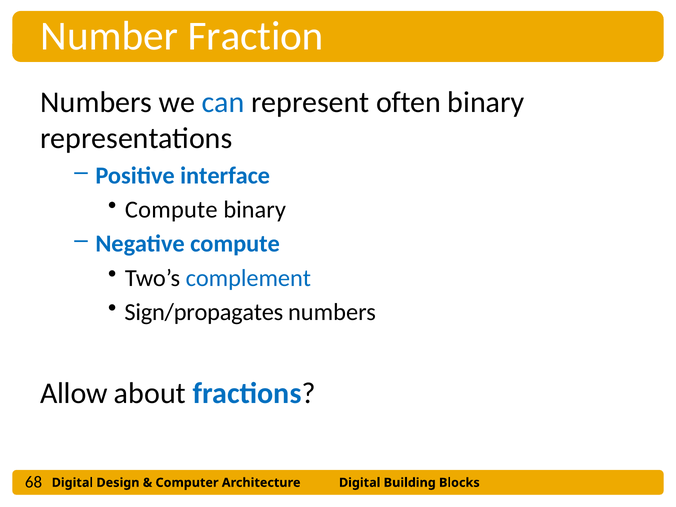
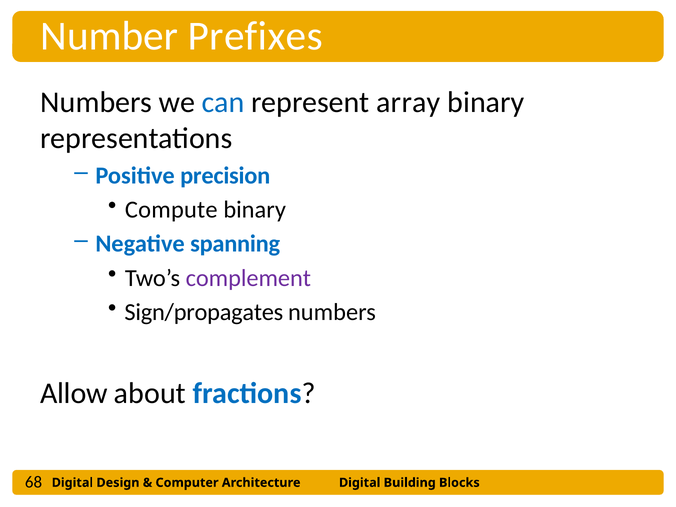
Fraction: Fraction -> Prefixes
often: often -> array
interface: interface -> precision
Negative compute: compute -> spanning
complement colour: blue -> purple
